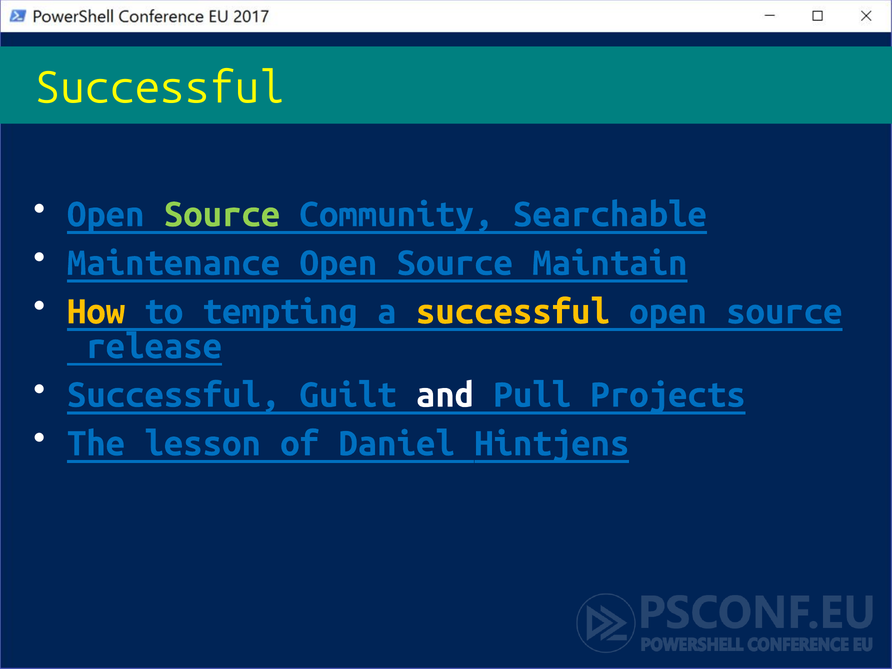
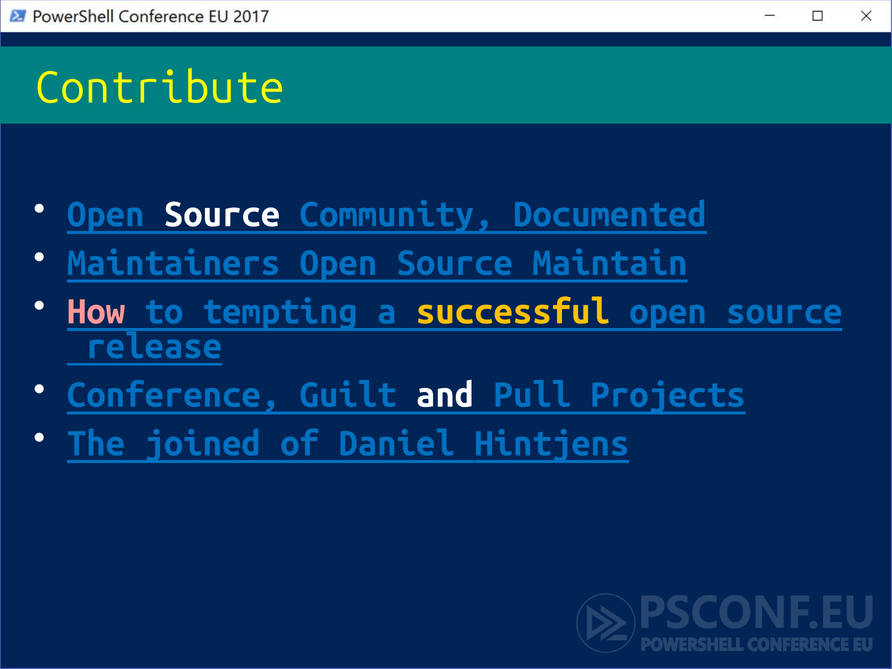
Successful at (160, 88): Successful -> Contribute
Source at (222, 215) colour: light green -> white
Searchable: Searchable -> Documented
Maintenance: Maintenance -> Maintainers
How colour: yellow -> pink
Successful at (174, 395): Successful -> Conference
lesson: lesson -> joined
